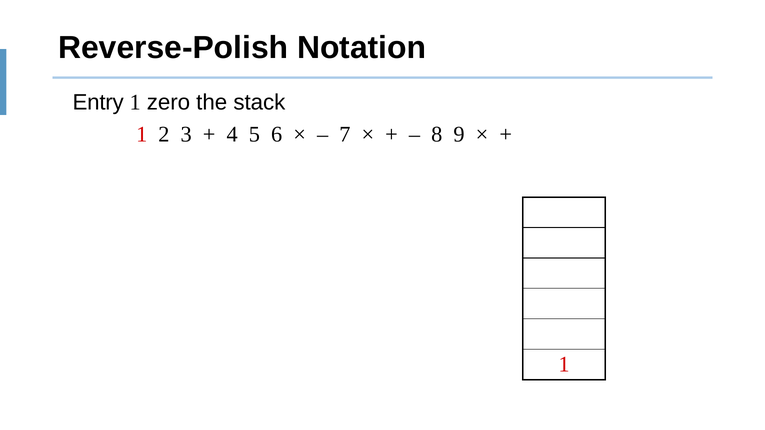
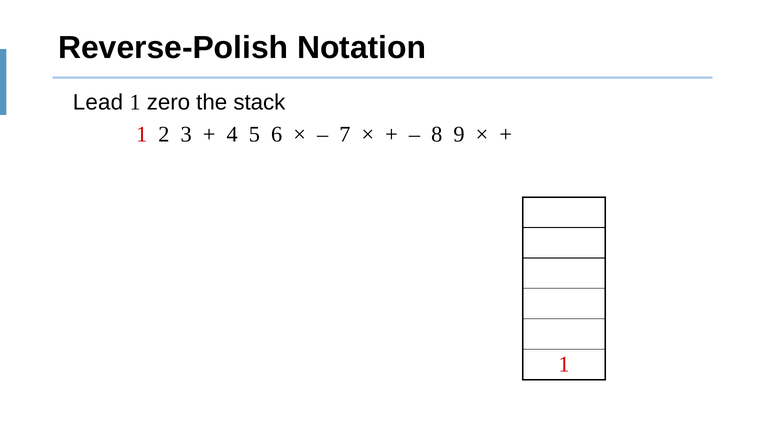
Entry: Entry -> Lead
